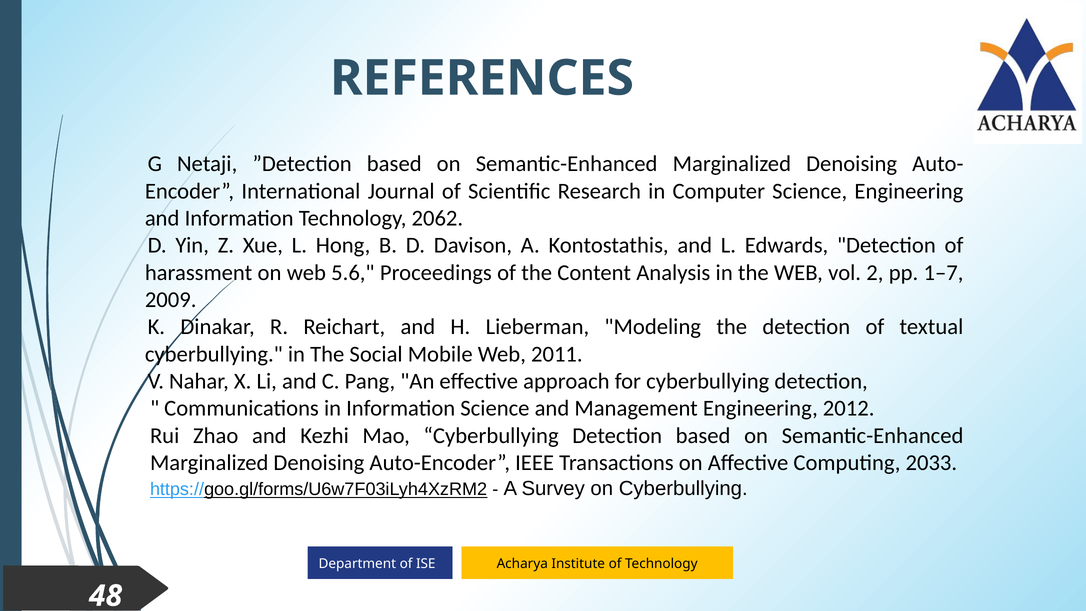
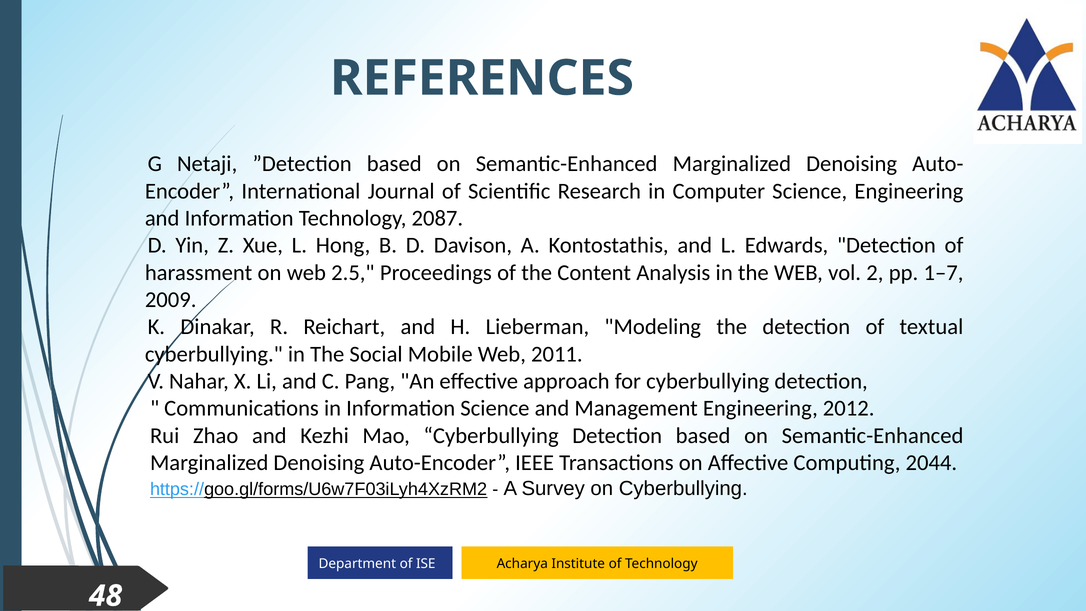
2062: 2062 -> 2087
5.6: 5.6 -> 2.5
2033: 2033 -> 2044
